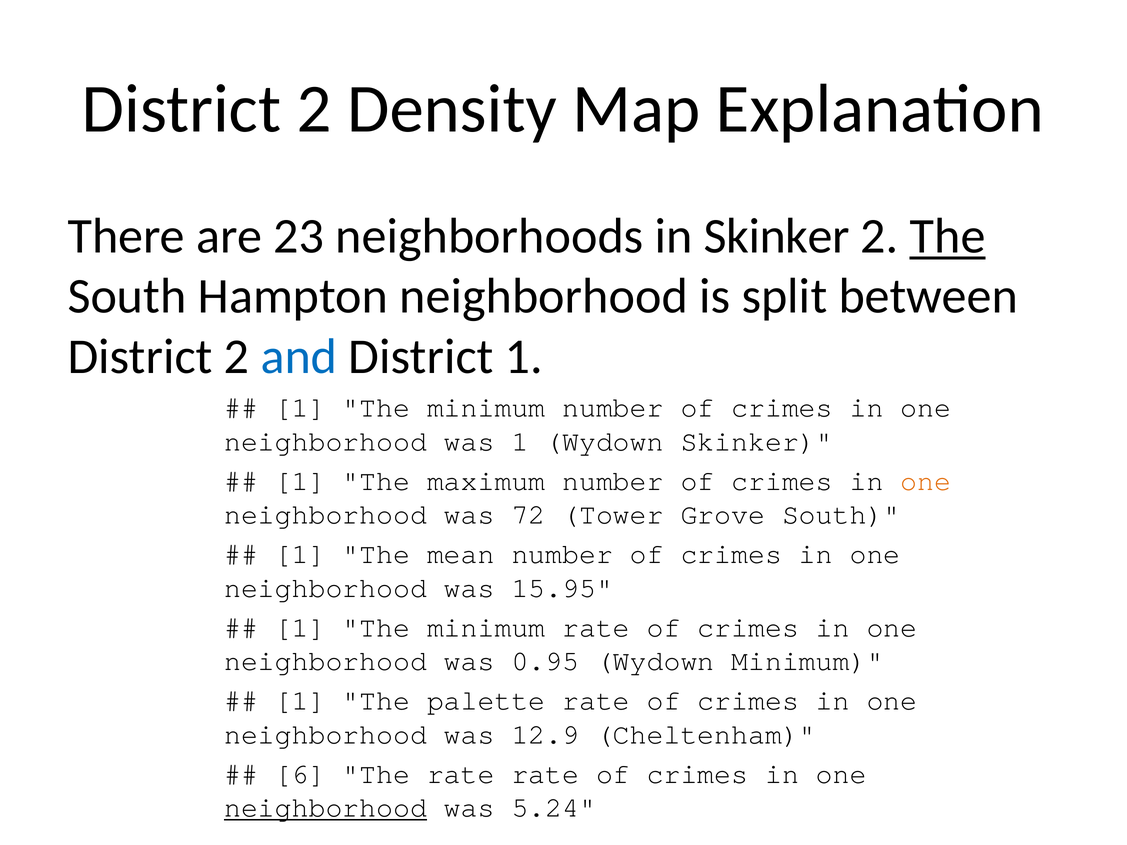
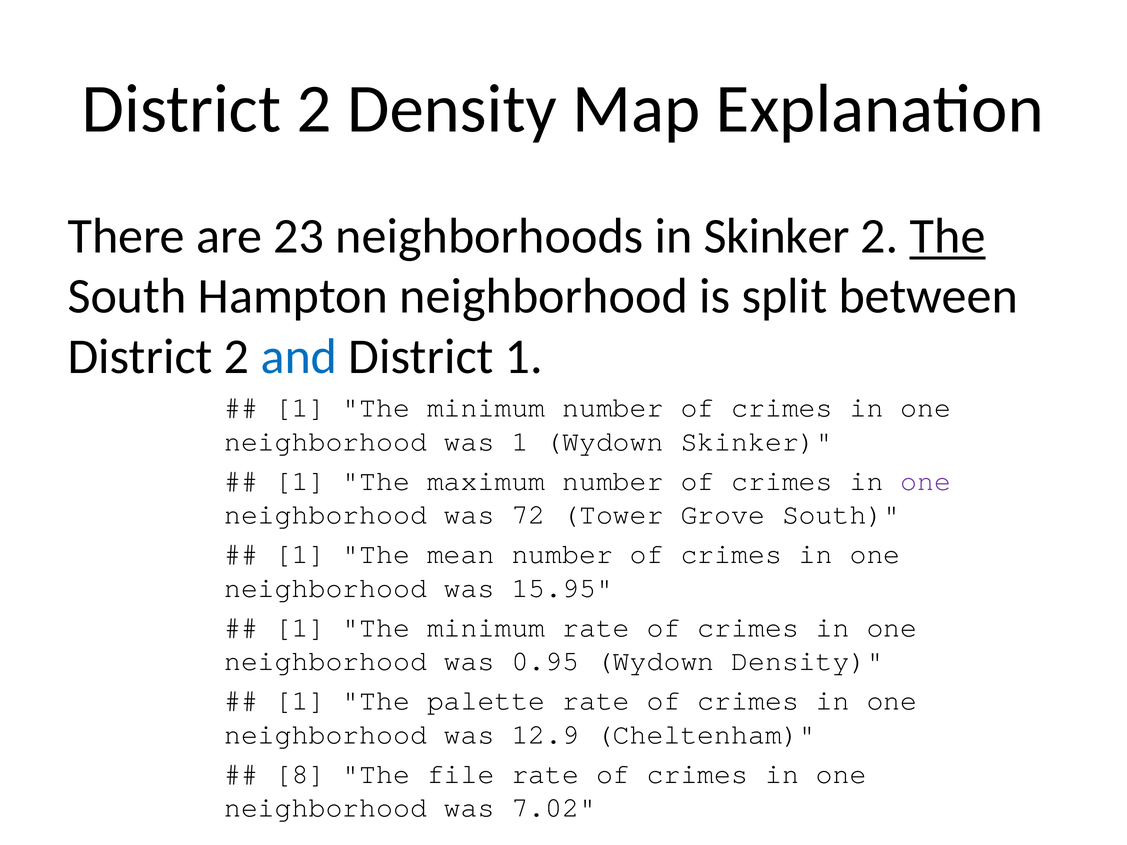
one at (926, 481) colour: orange -> purple
Wydown Minimum: Minimum -> Density
6: 6 -> 8
The rate: rate -> file
neighborhood at (326, 808) underline: present -> none
5.24: 5.24 -> 7.02
